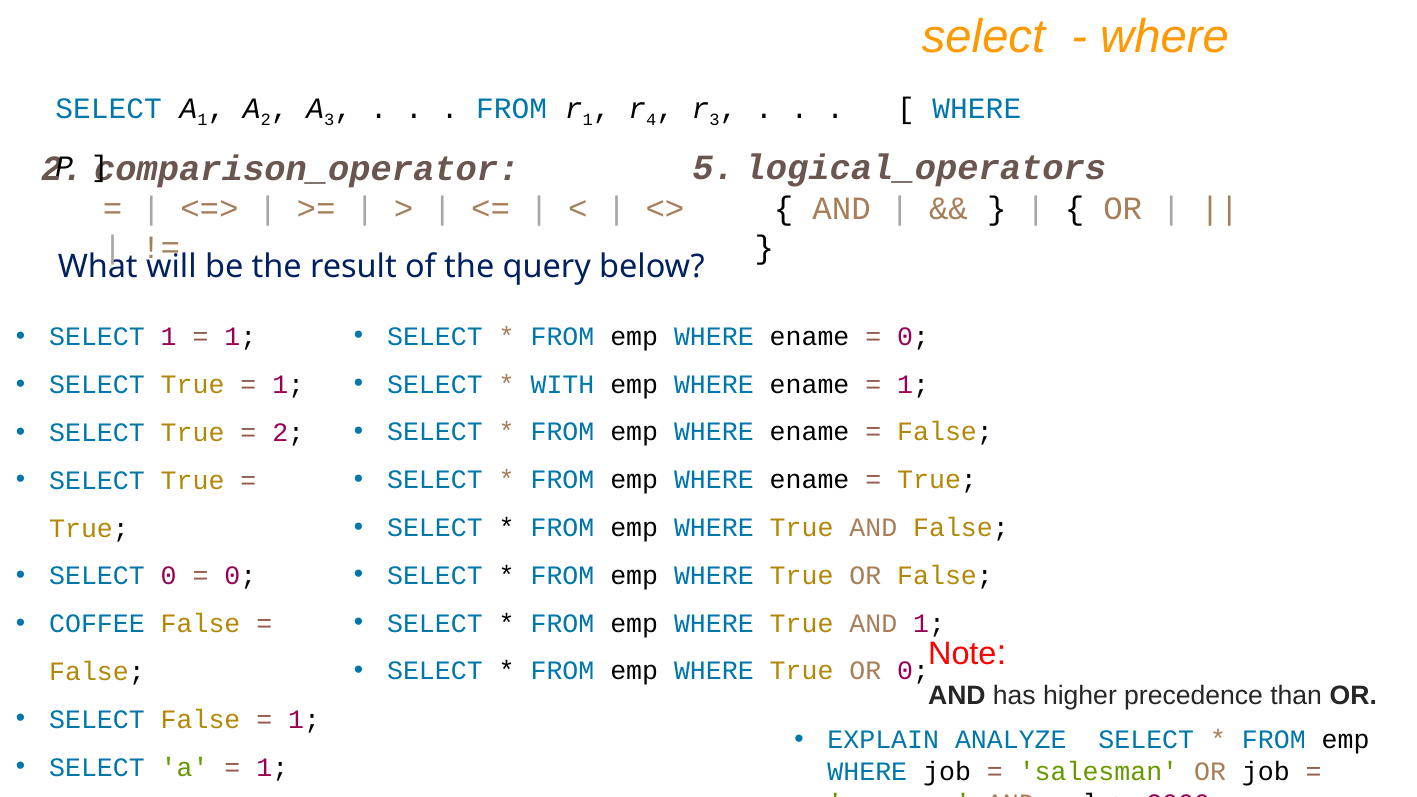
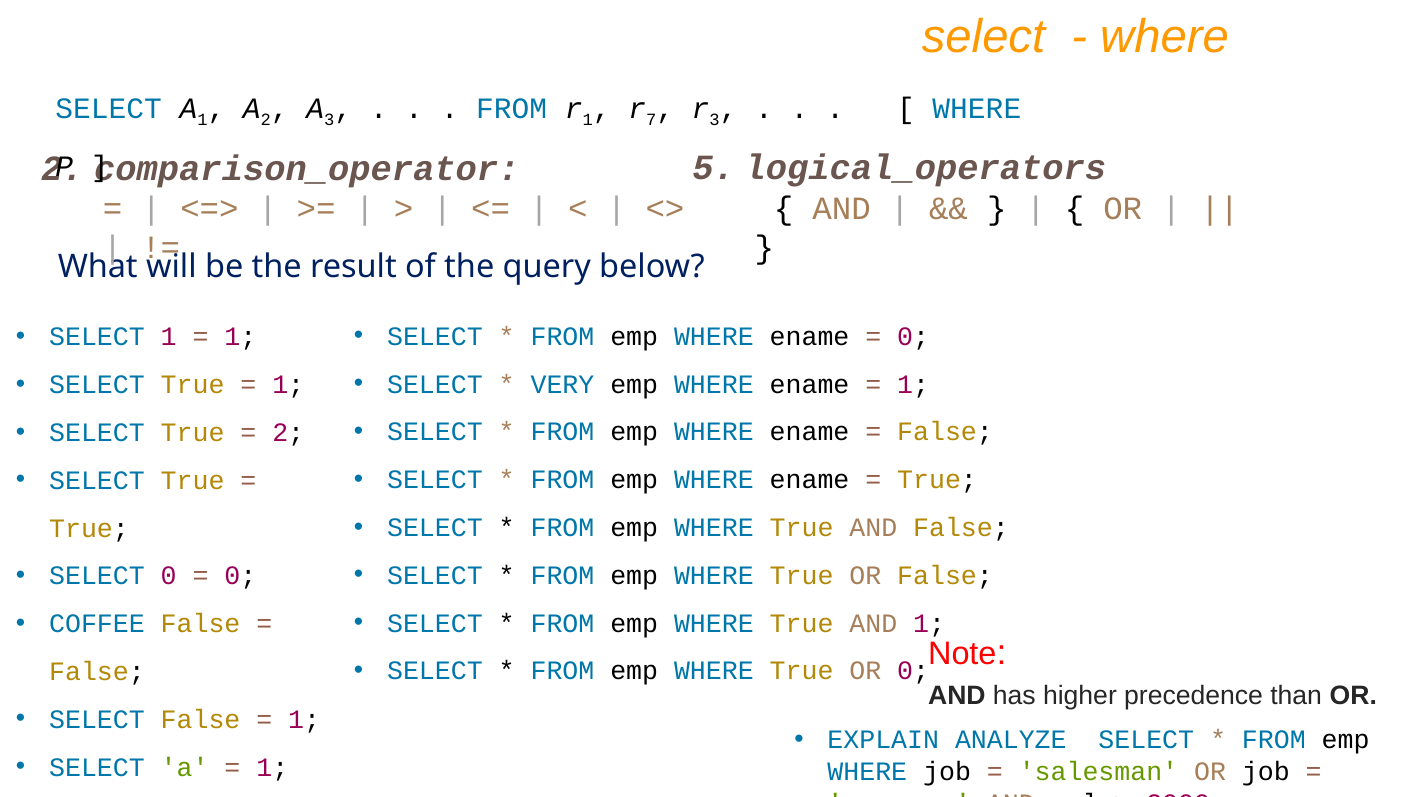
4: 4 -> 7
WITH: WITH -> VERY
